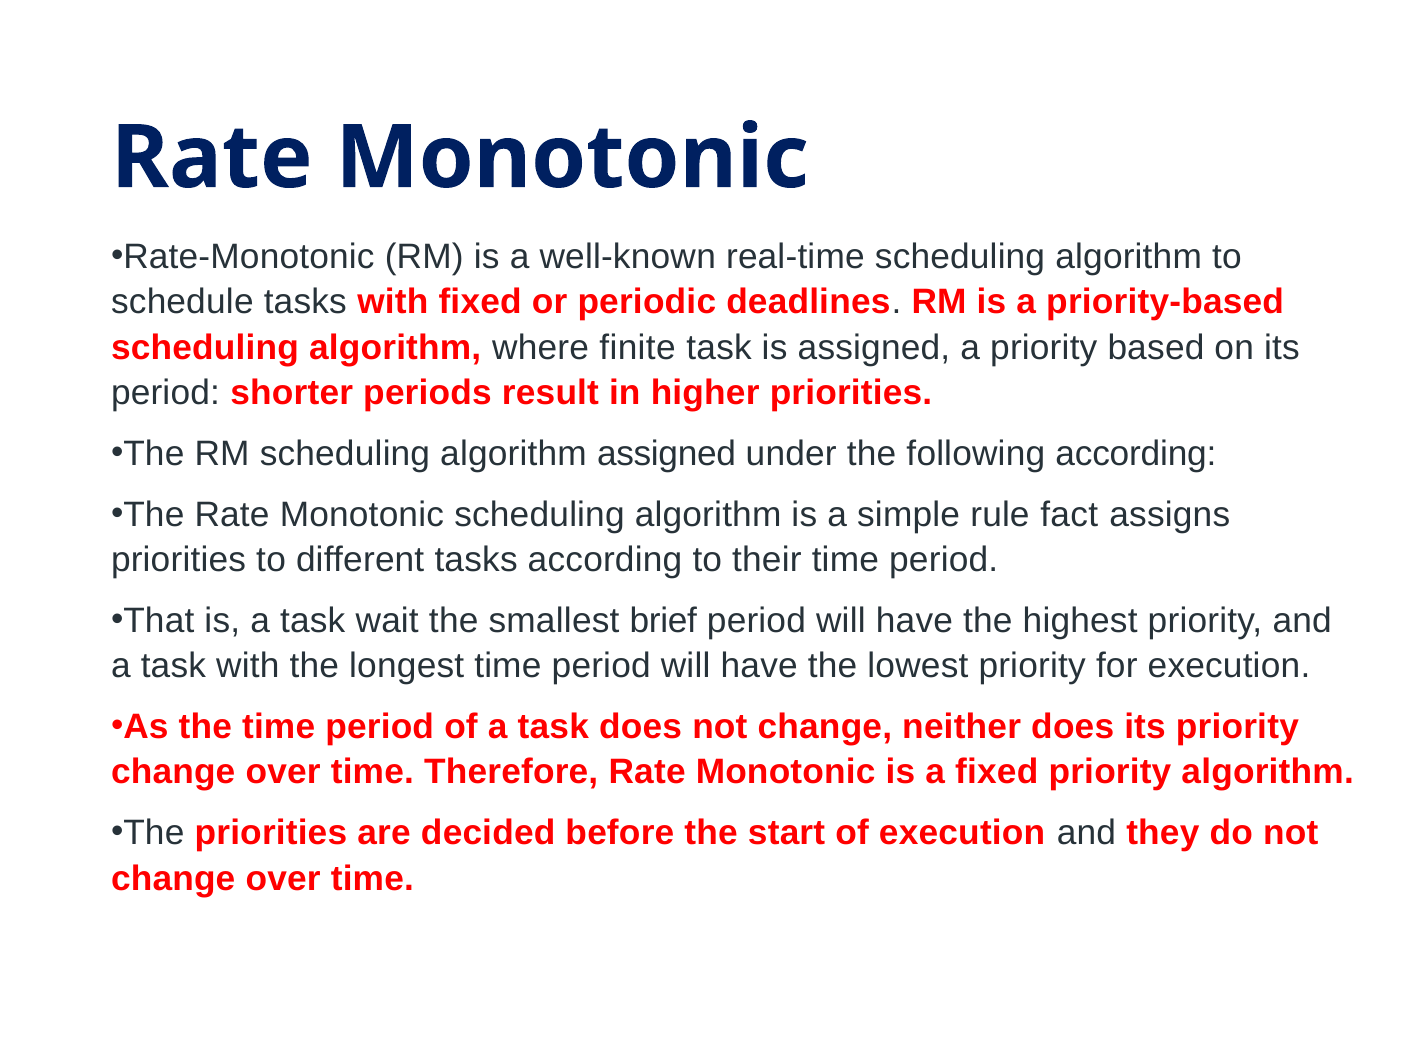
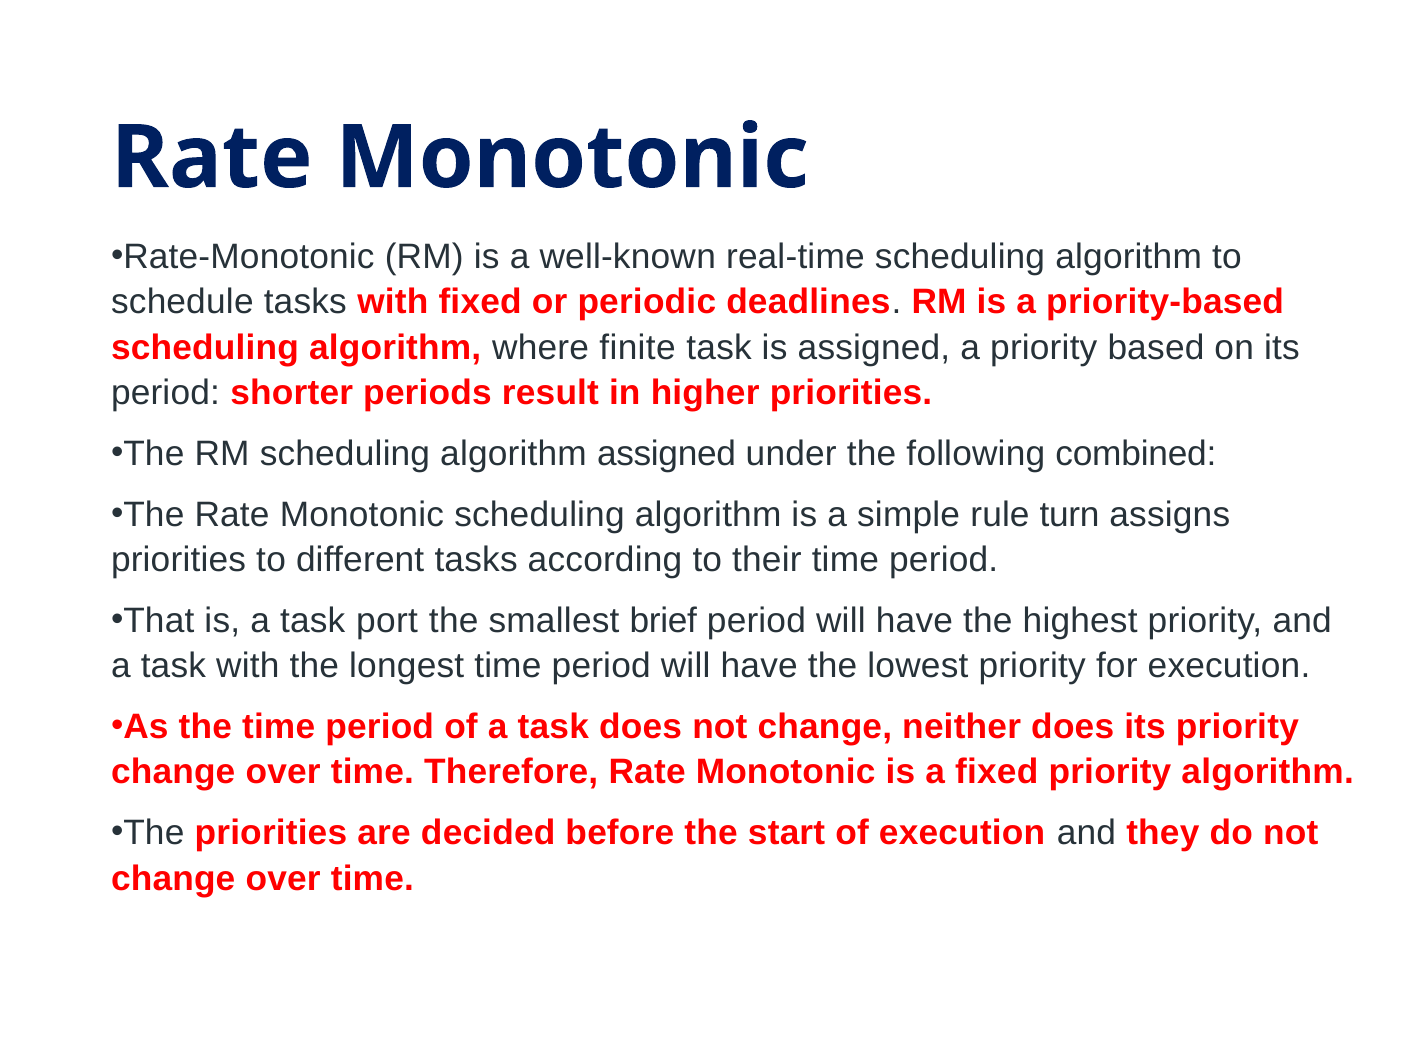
following according: according -> combined
fact: fact -> turn
wait: wait -> port
